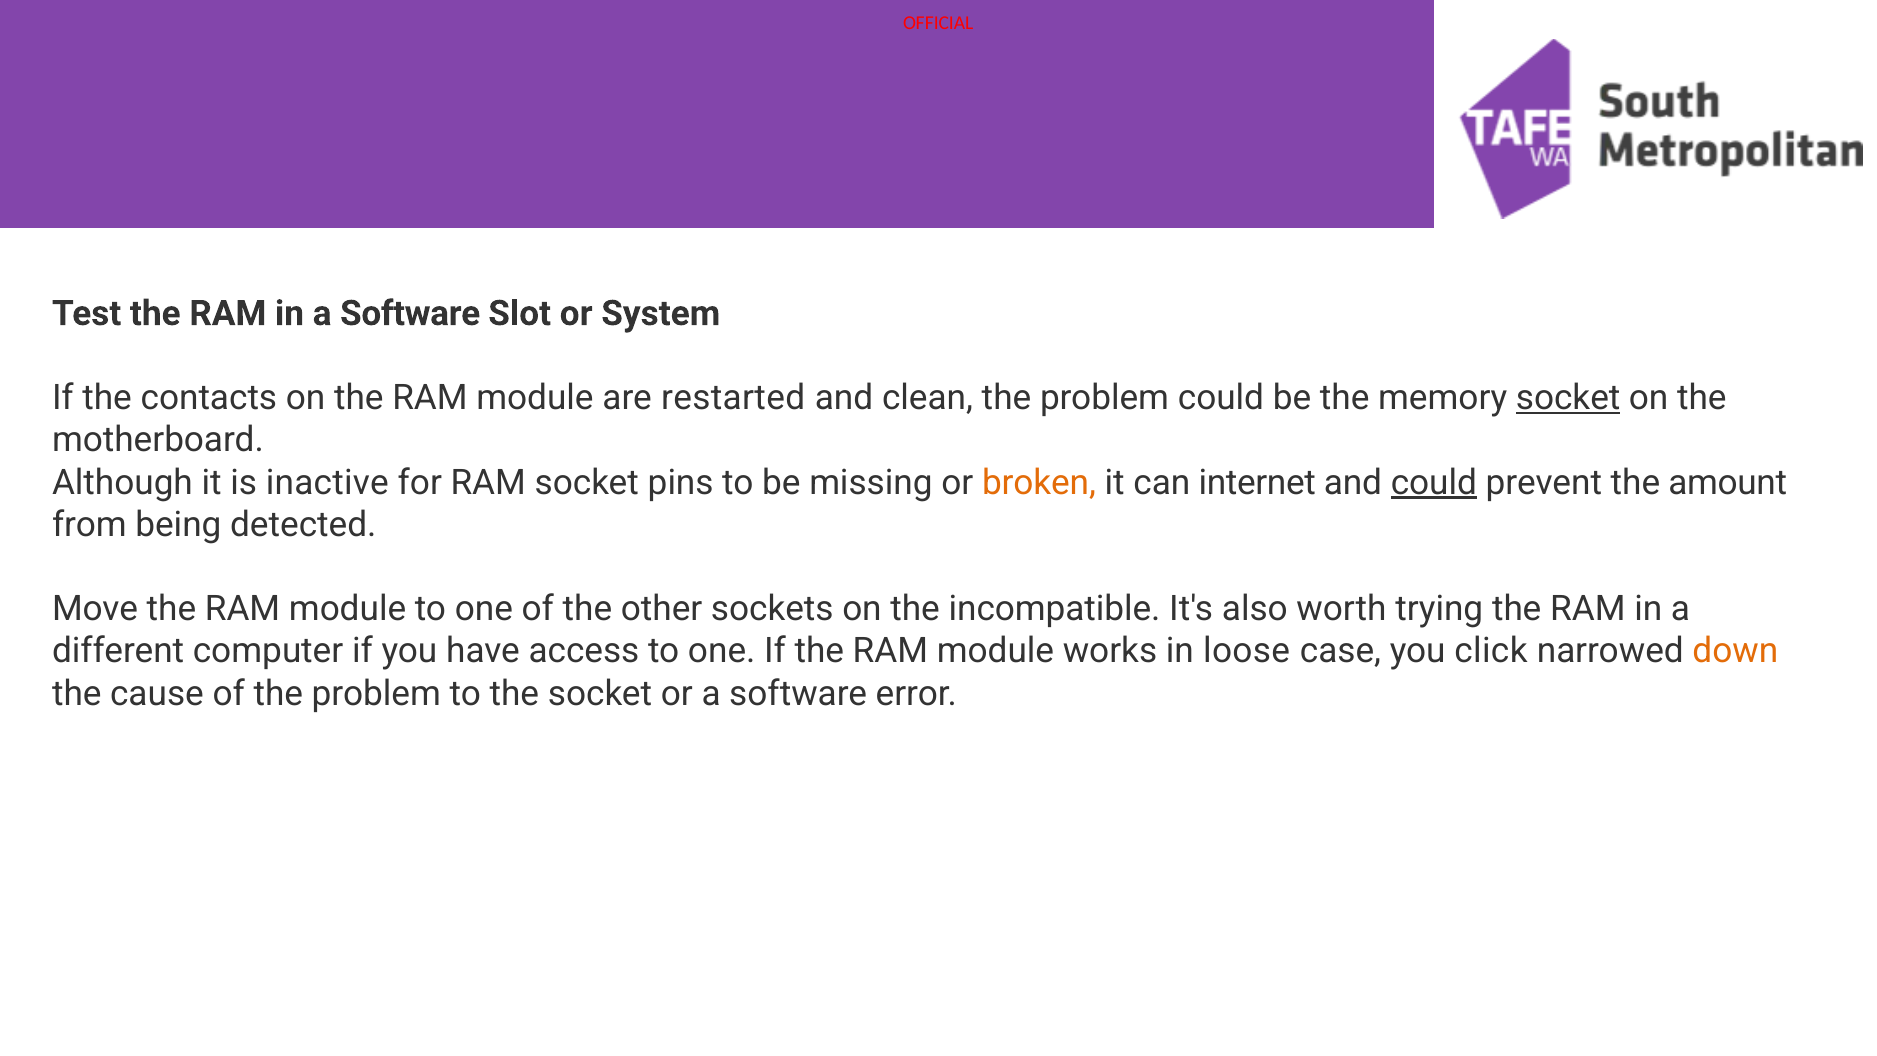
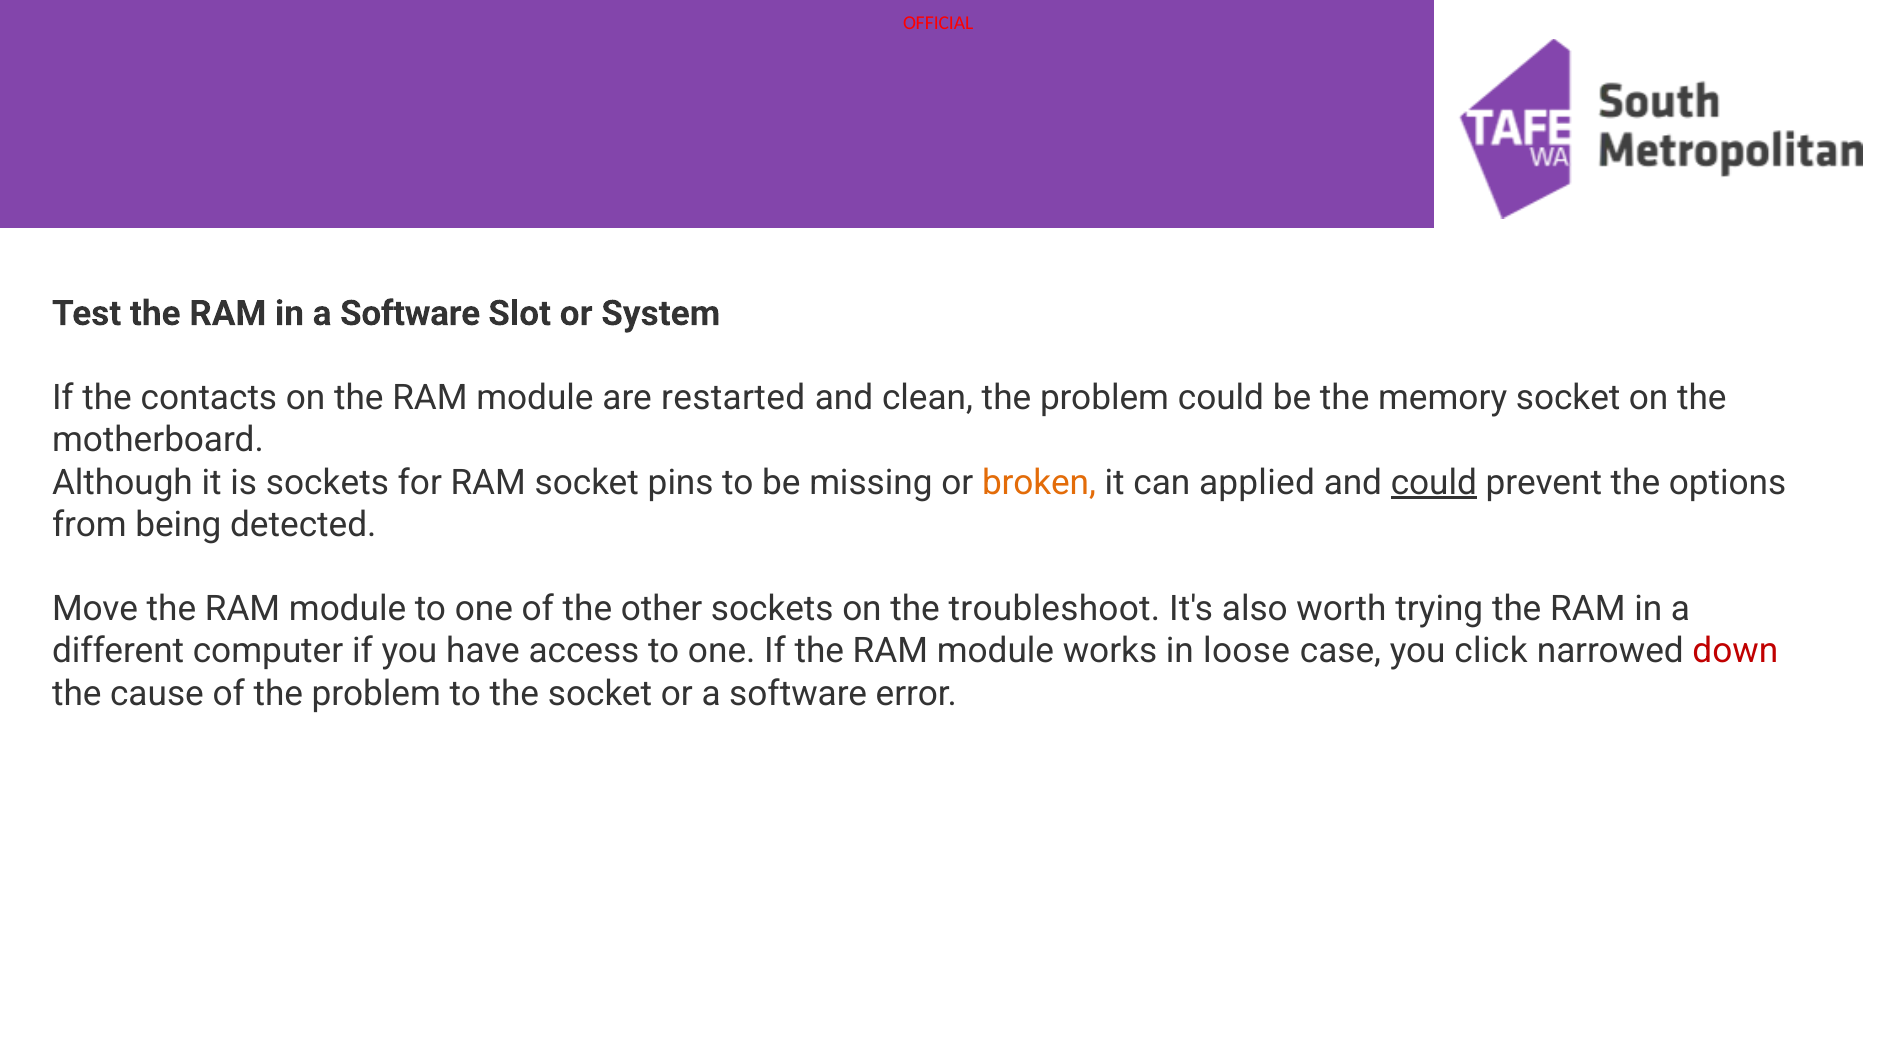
socket at (1568, 398) underline: present -> none
is inactive: inactive -> sockets
internet: internet -> applied
amount: amount -> options
incompatible: incompatible -> troubleshoot
down colour: orange -> red
